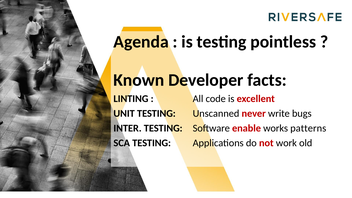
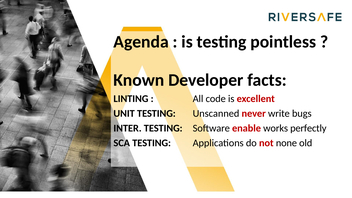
patterns: patterns -> perfectly
work: work -> none
